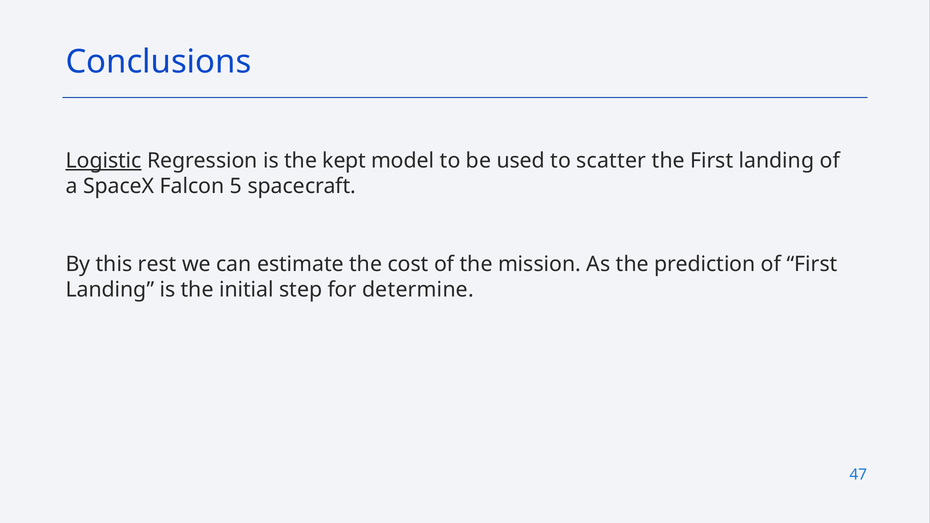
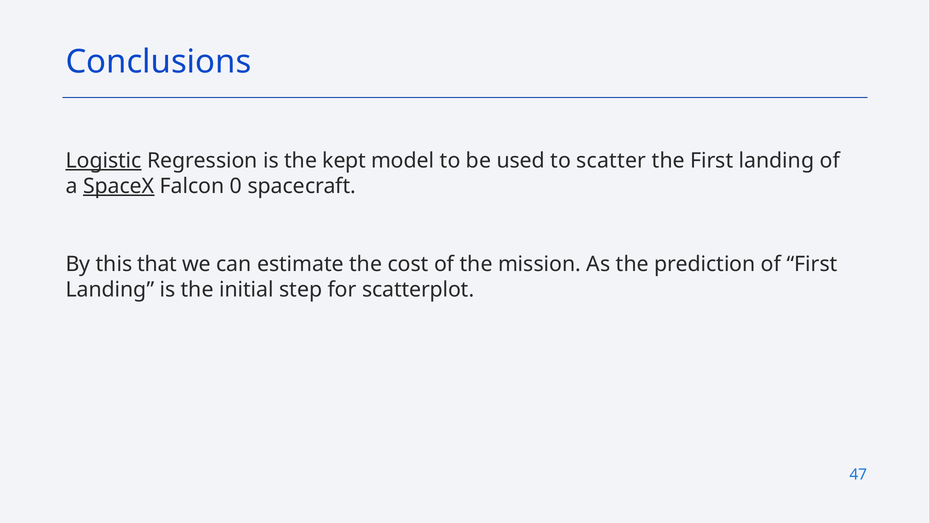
SpaceX underline: none -> present
5: 5 -> 0
rest: rest -> that
determine: determine -> scatterplot
